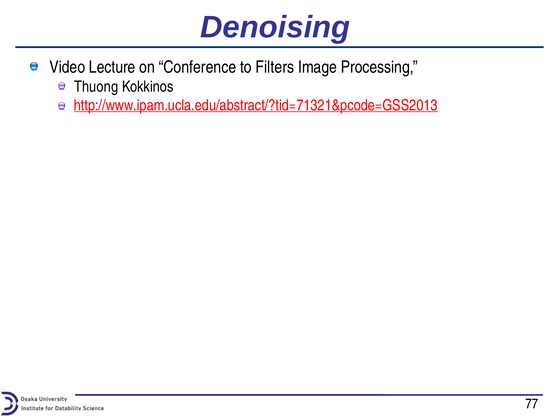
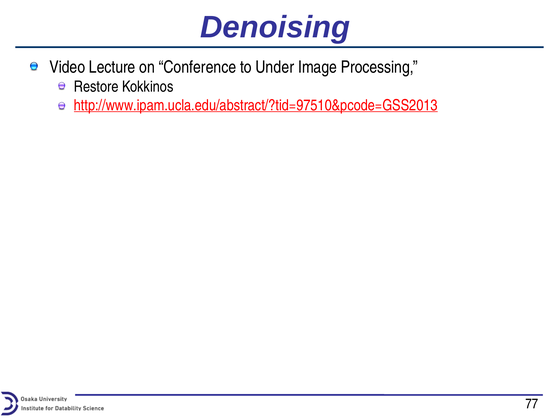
Filters: Filters -> Under
Thuong: Thuong -> Restore
http://www.ipam.ucla.edu/abstract/?tid=71321&pcode=GSS2013: http://www.ipam.ucla.edu/abstract/?tid=71321&pcode=GSS2013 -> http://www.ipam.ucla.edu/abstract/?tid=97510&pcode=GSS2013
